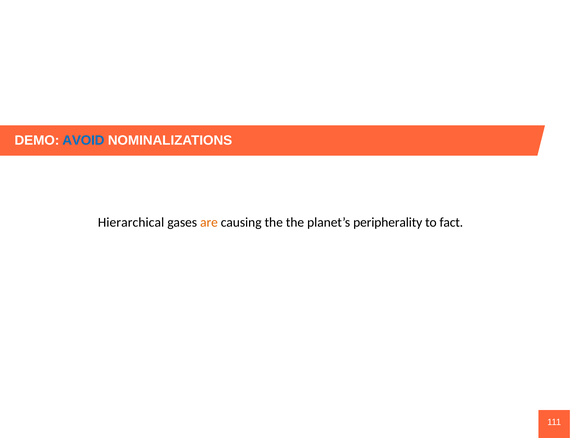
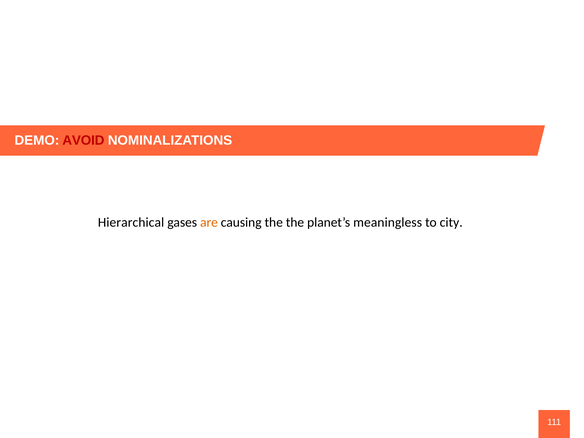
AVOID colour: blue -> red
peripherality: peripherality -> meaningless
fact: fact -> city
